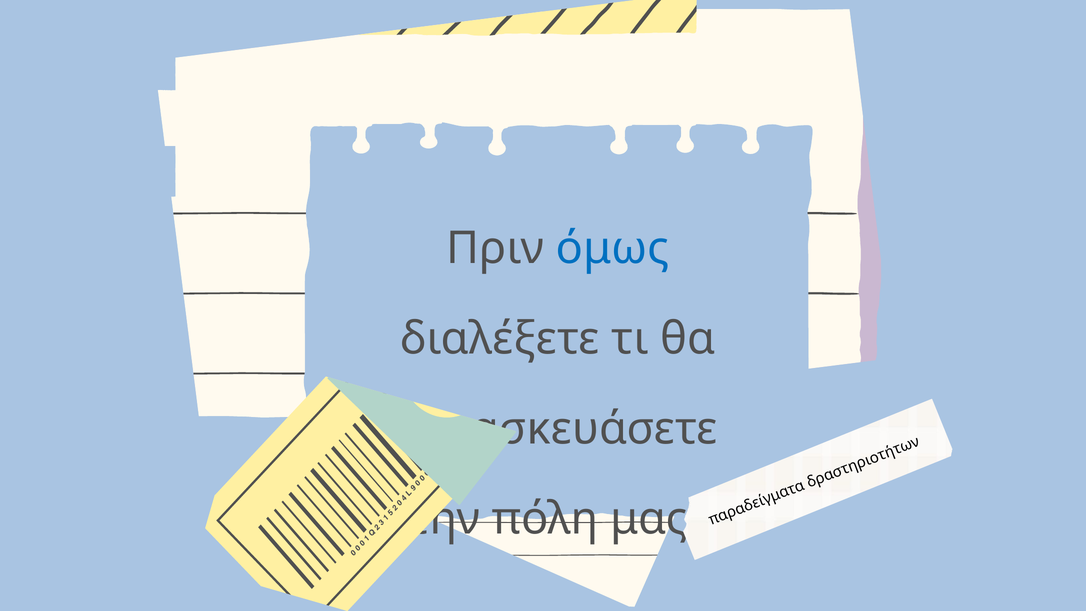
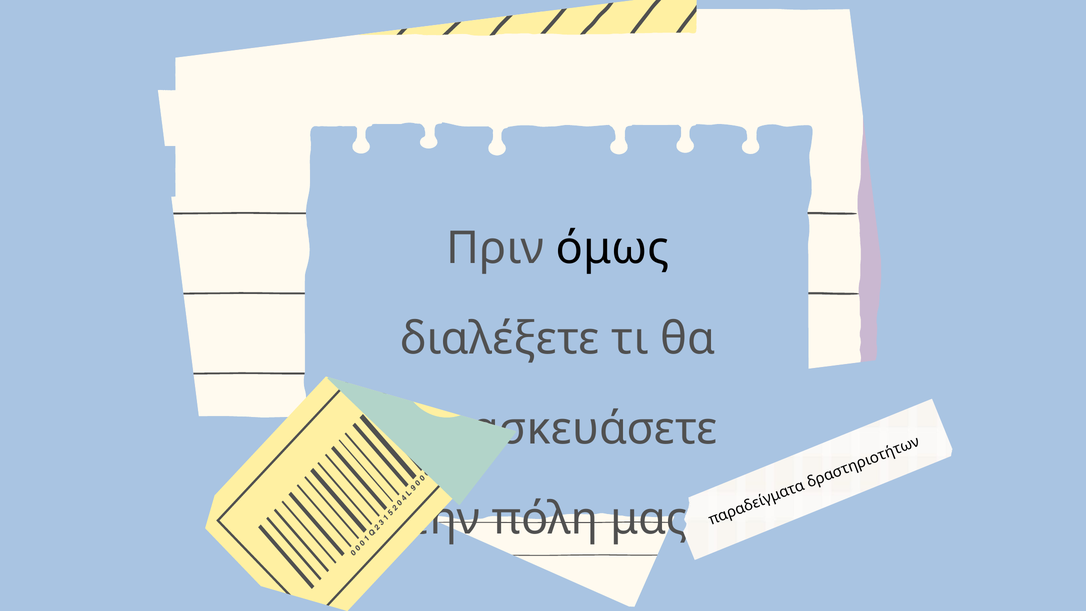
όμως colour: blue -> black
